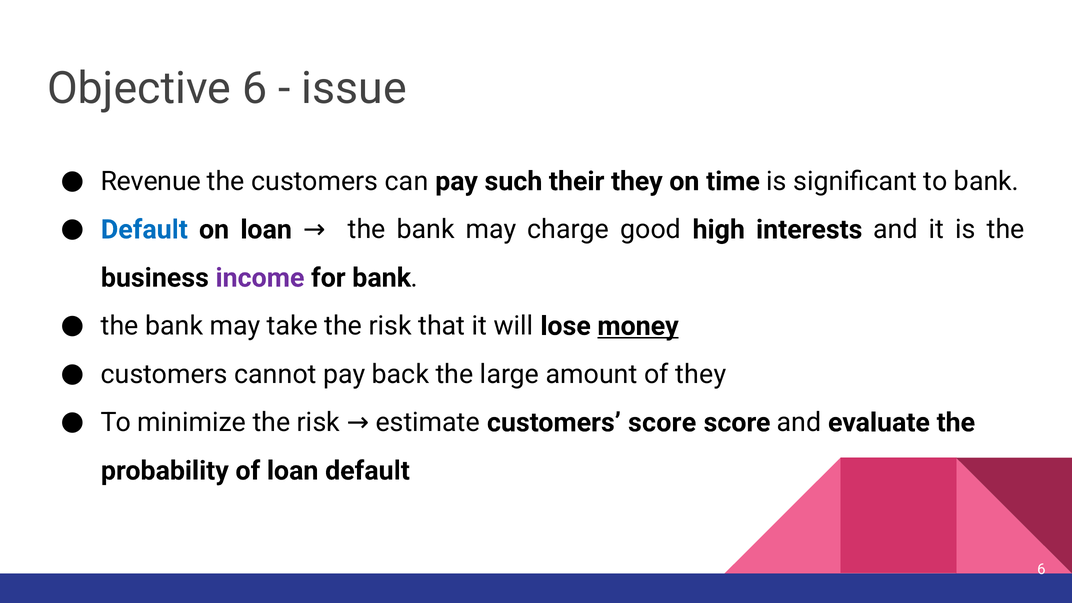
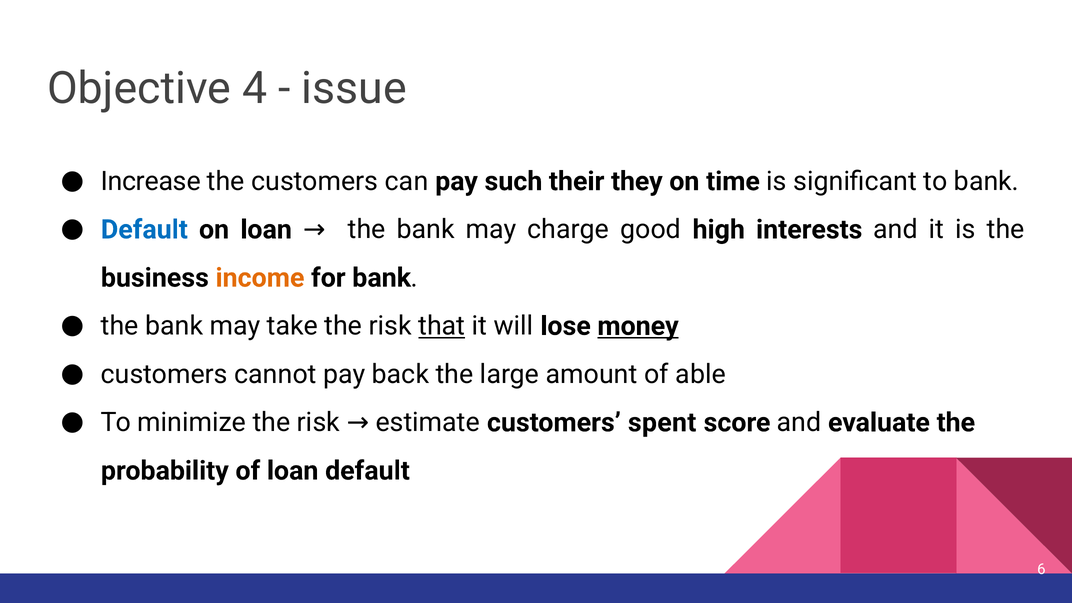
Objective 6: 6 -> 4
Revenue: Revenue -> Increase
income colour: purple -> orange
that underline: none -> present
of they: they -> able
customers score: score -> spent
